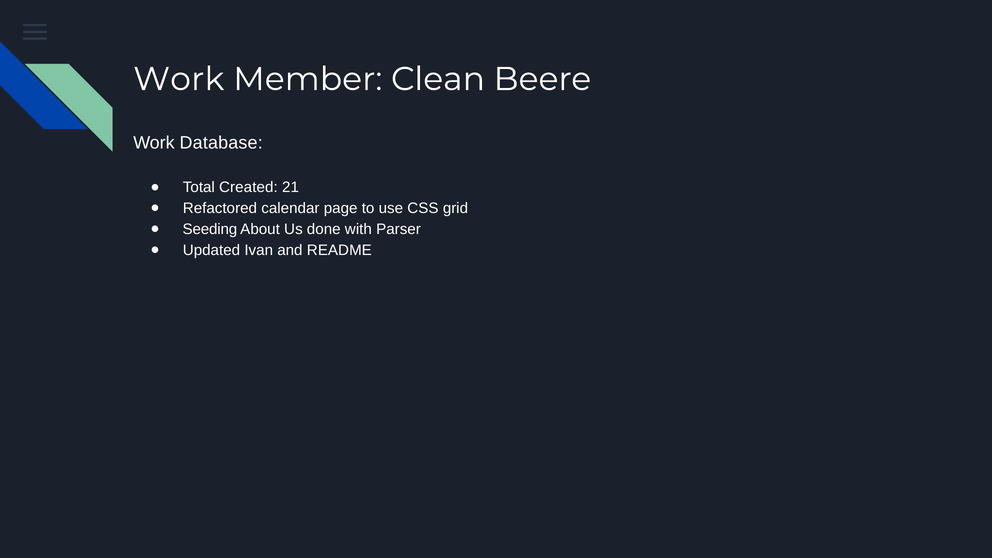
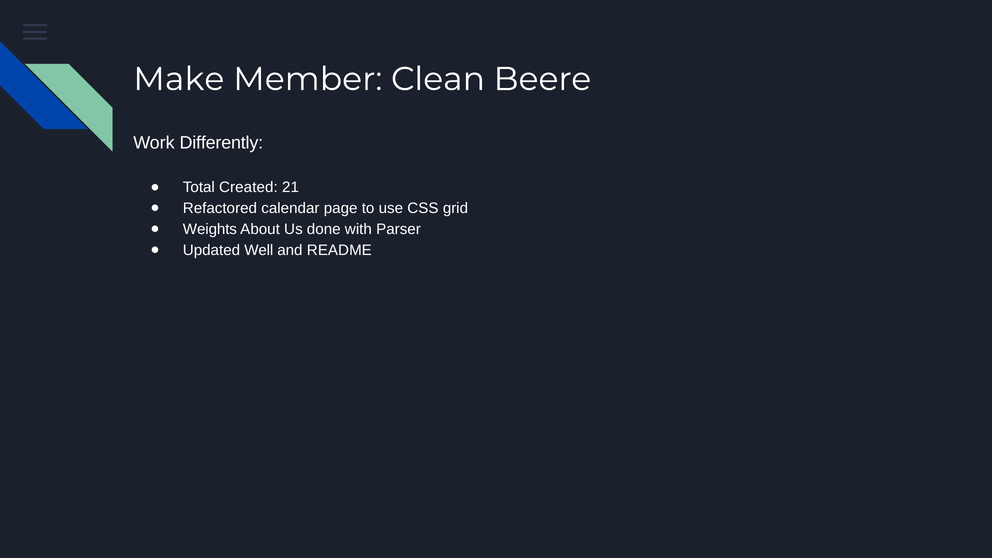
Work at (179, 79): Work -> Make
Database: Database -> Differently
Seeding: Seeding -> Weights
Ivan: Ivan -> Well
